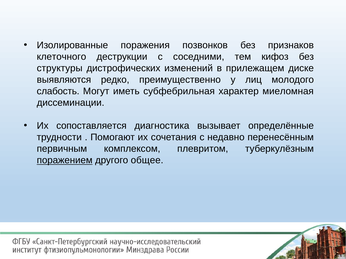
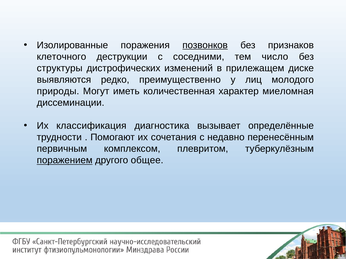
позвонков underline: none -> present
кифоз: кифоз -> число
слабость: слабость -> природы
субфебрильная: субфебрильная -> количественная
сопоставляется: сопоставляется -> классификация
